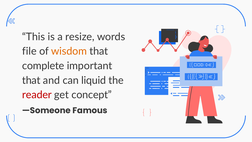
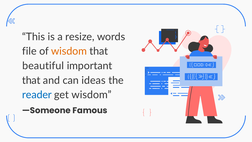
complete: complete -> beautiful
liquid: liquid -> ideas
reader colour: red -> blue
get concept: concept -> wisdom
